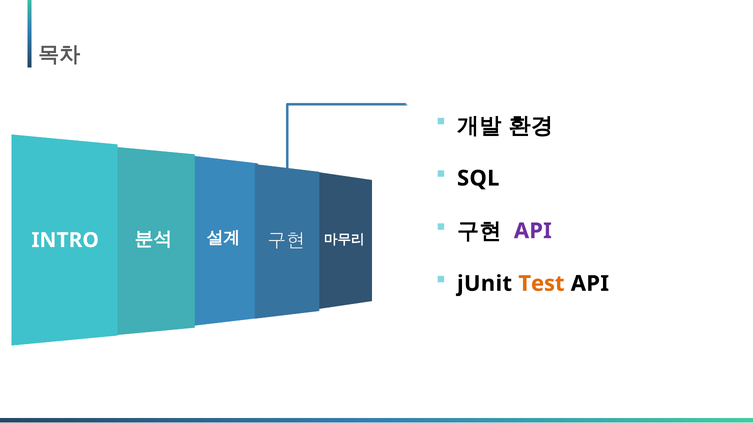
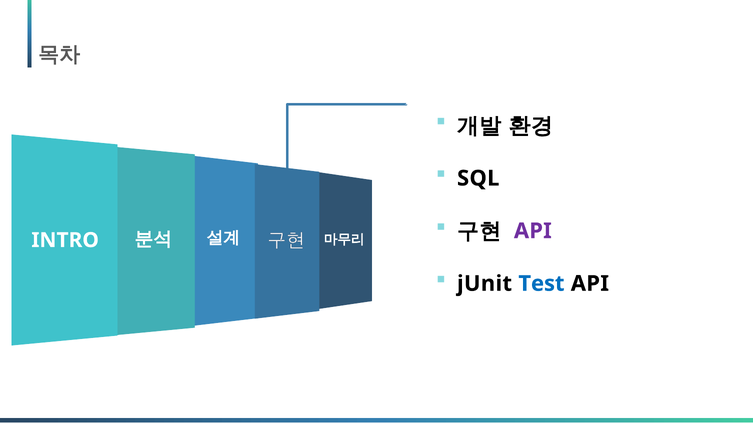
Test colour: orange -> blue
